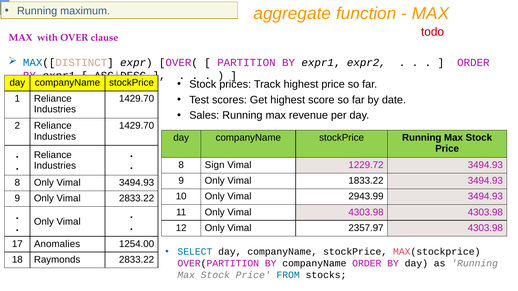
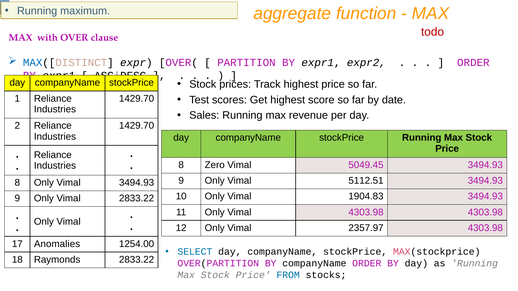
Sign: Sign -> Zero
1229.72: 1229.72 -> 5049.45
1833.22: 1833.22 -> 5112.51
2943.99: 2943.99 -> 1904.83
